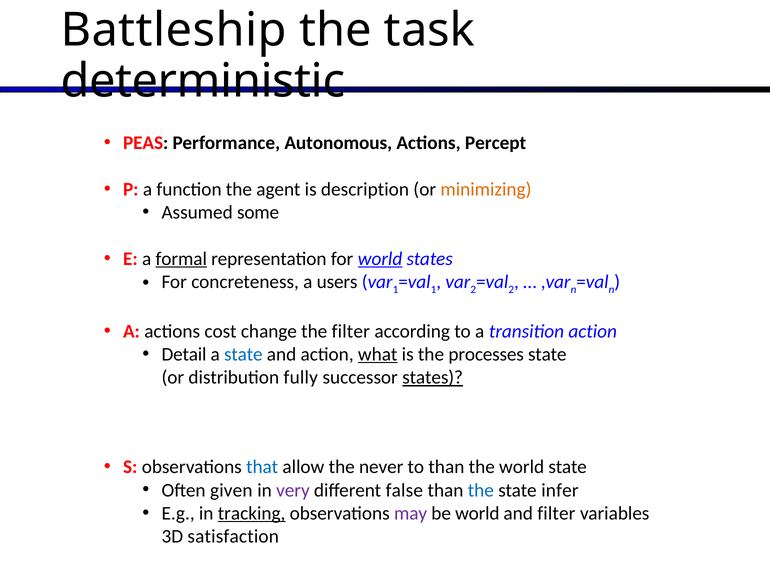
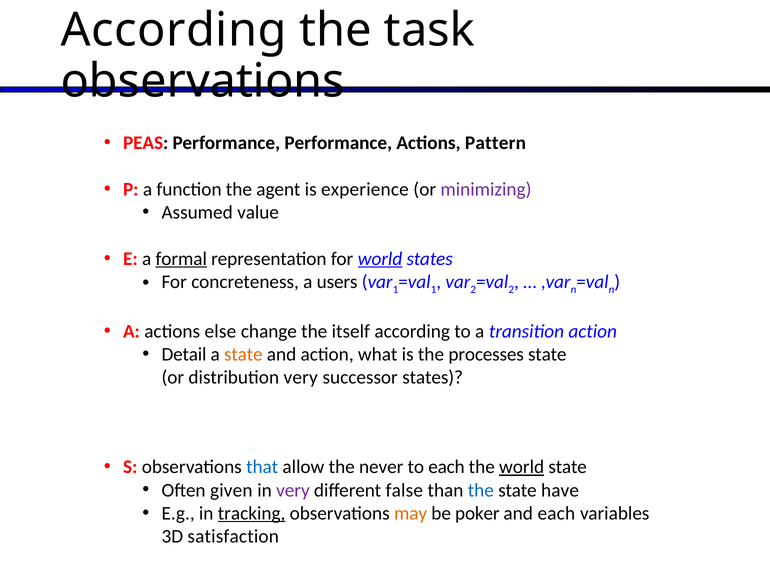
Battleship at (174, 30): Battleship -> According
deterministic at (203, 81): deterministic -> observations
Performance Autonomous: Autonomous -> Performance
Percept: Percept -> Pattern
description: description -> experience
minimizing colour: orange -> purple
some: some -> value
cost: cost -> else
the filter: filter -> itself
state at (243, 354) colour: blue -> orange
what underline: present -> none
distribution fully: fully -> very
states at (433, 377) underline: present -> none
to than: than -> each
world at (522, 467) underline: none -> present
infer: infer -> have
may colour: purple -> orange
be world: world -> poker
and filter: filter -> each
